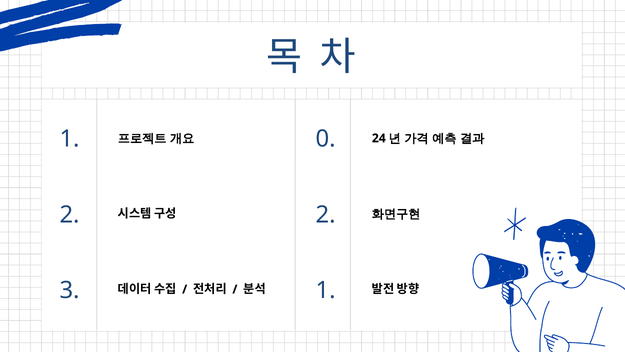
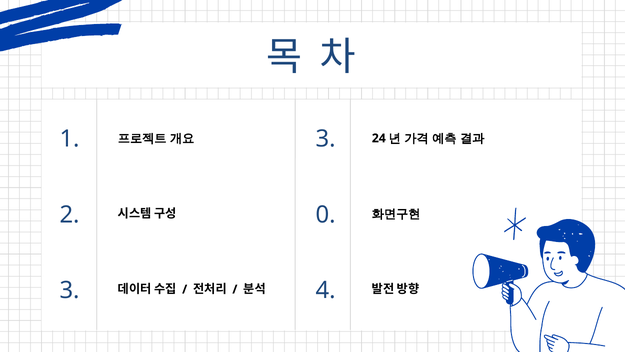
1 0: 0 -> 3
2 2: 2 -> 0
3 1: 1 -> 4
